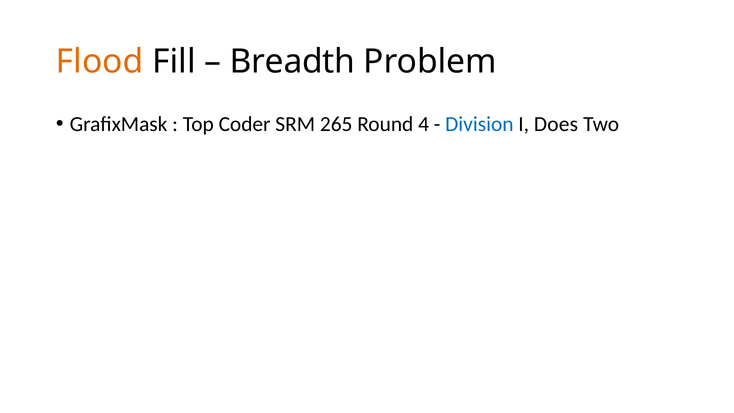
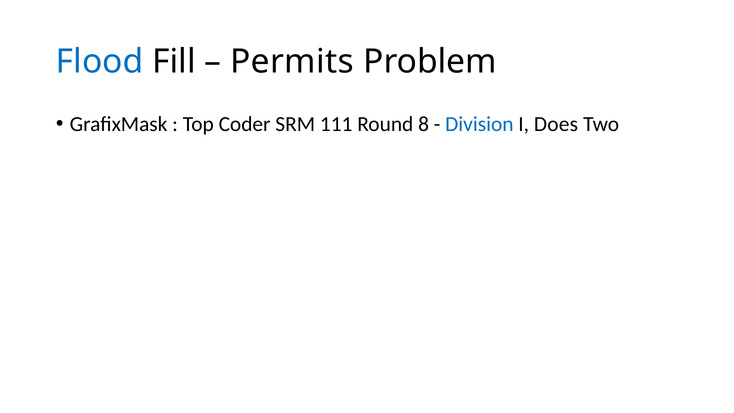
Flood colour: orange -> blue
Breadth: Breadth -> Permits
265: 265 -> 111
4: 4 -> 8
